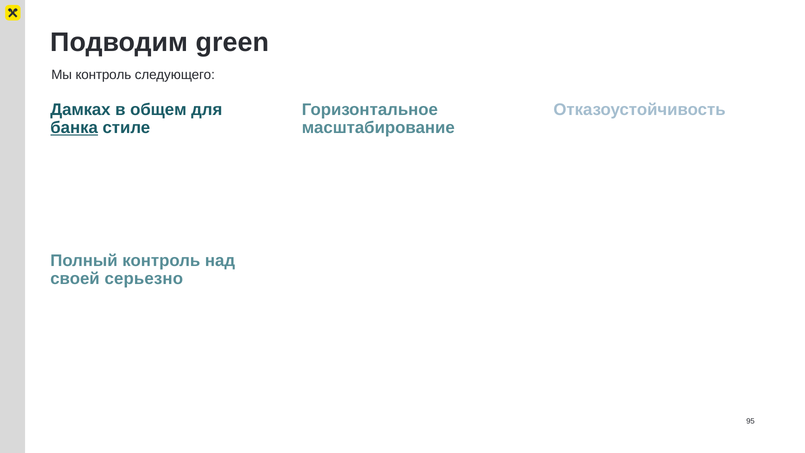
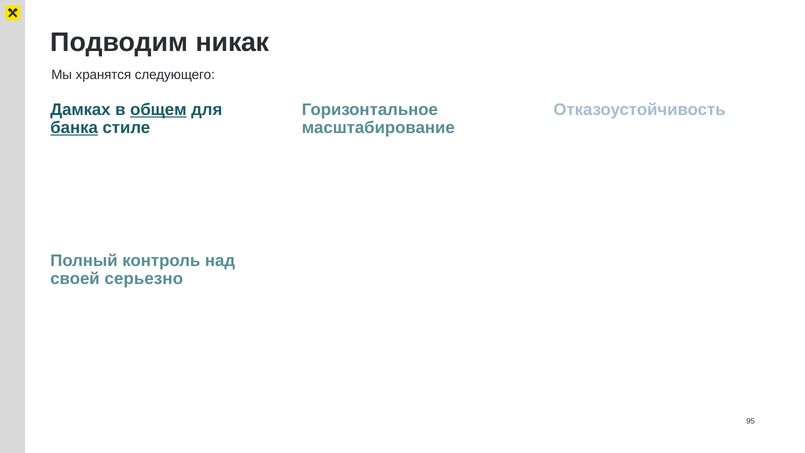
green: green -> никак
Мы контроль: контроль -> хранятся
общем underline: none -> present
